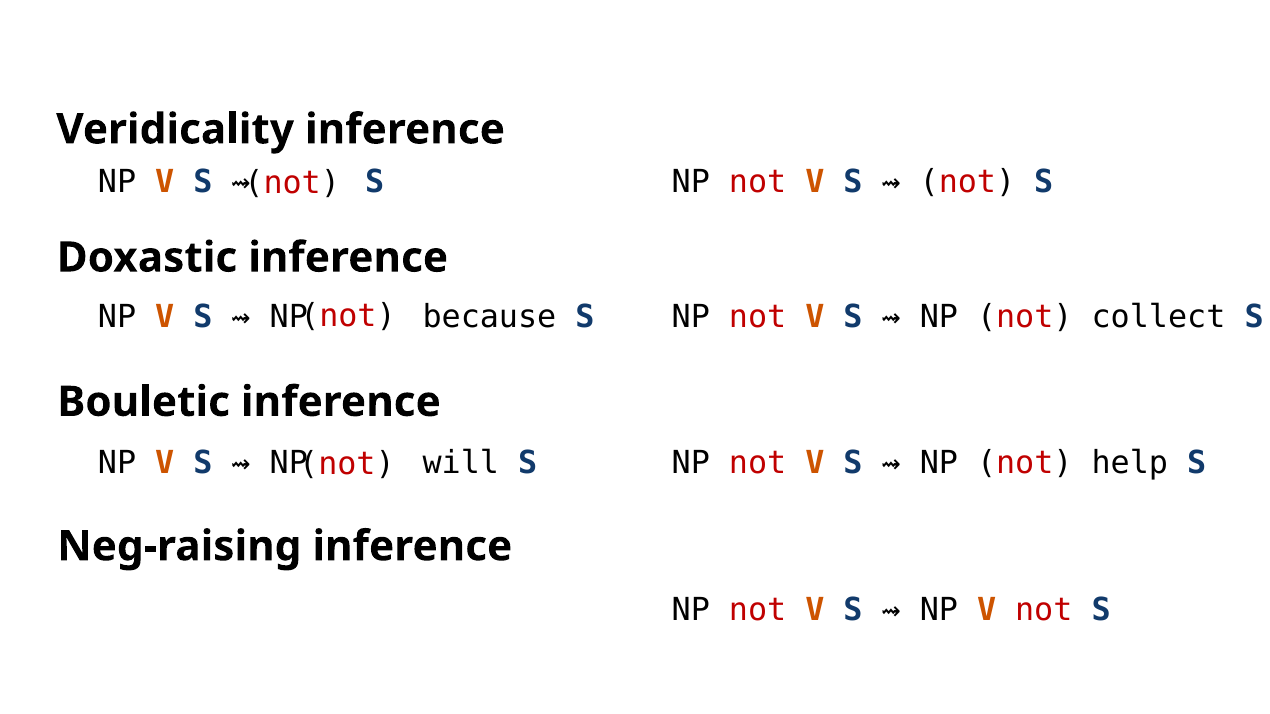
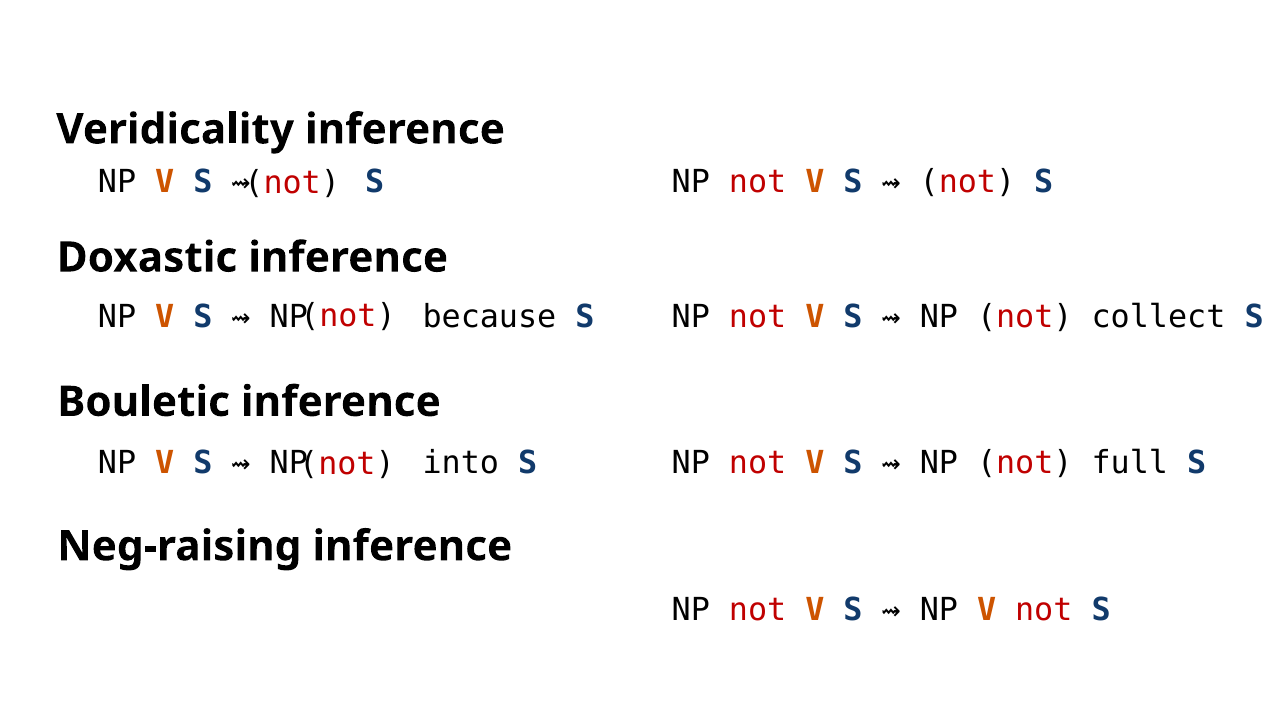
will: will -> into
help: help -> full
